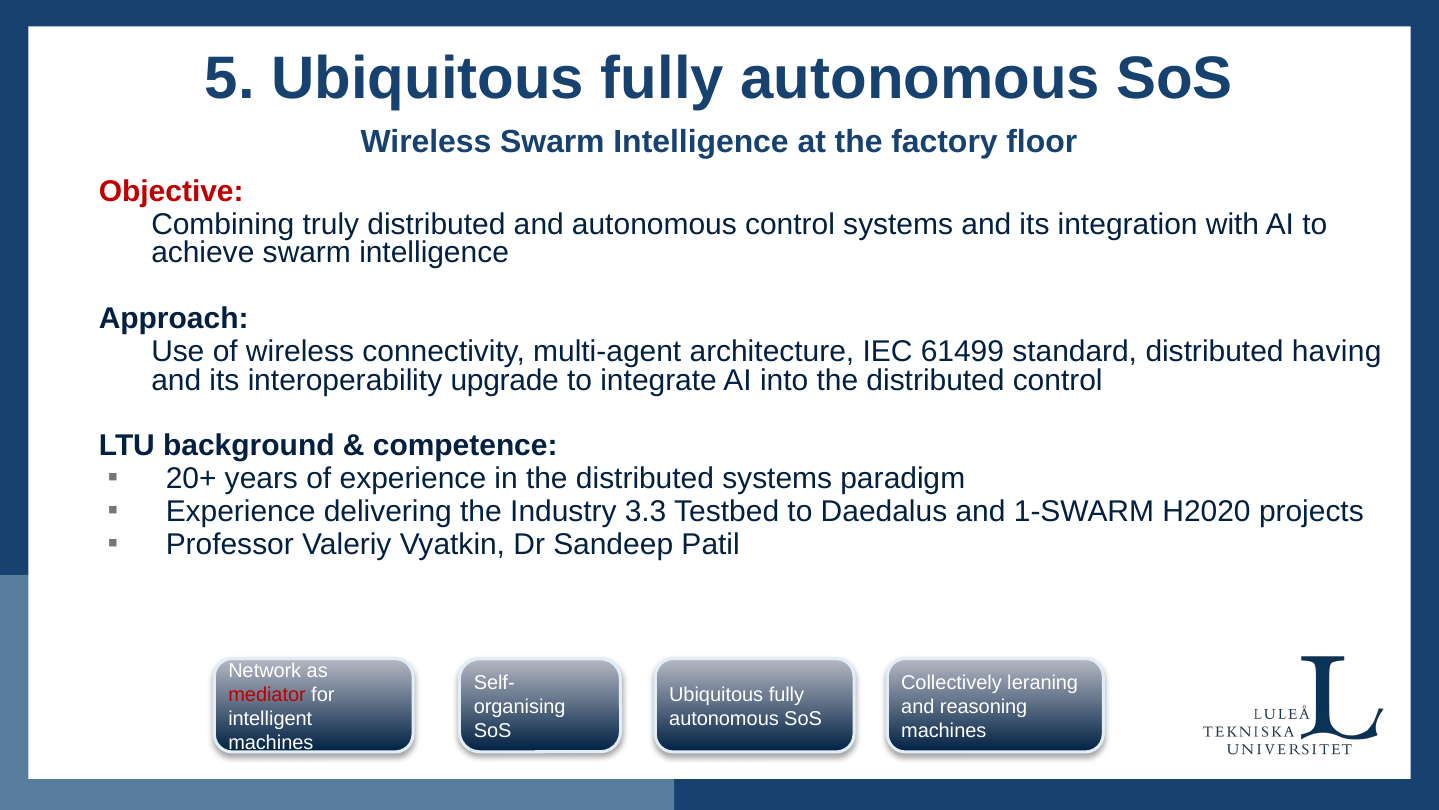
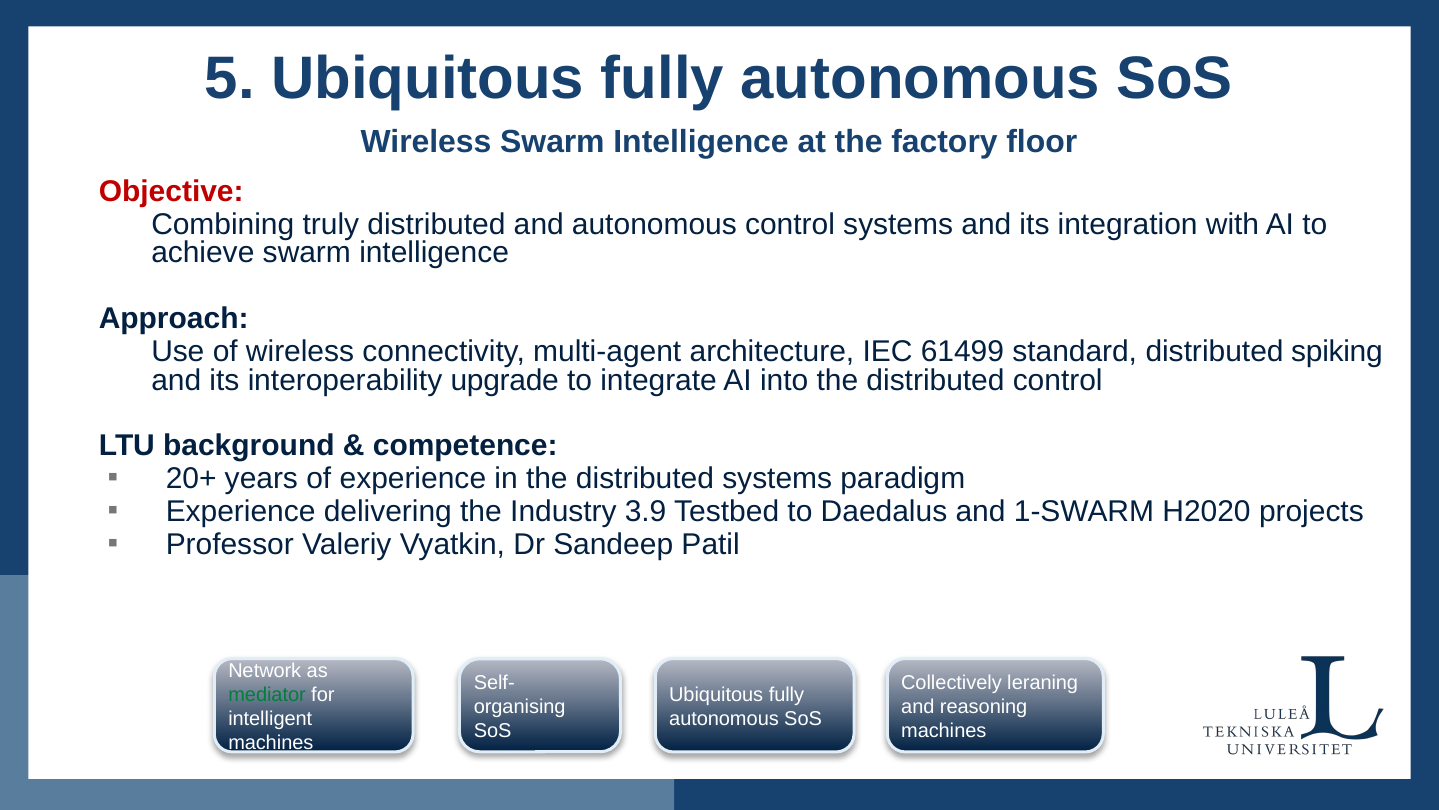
having: having -> spiking
3.3: 3.3 -> 3.9
mediator colour: red -> green
